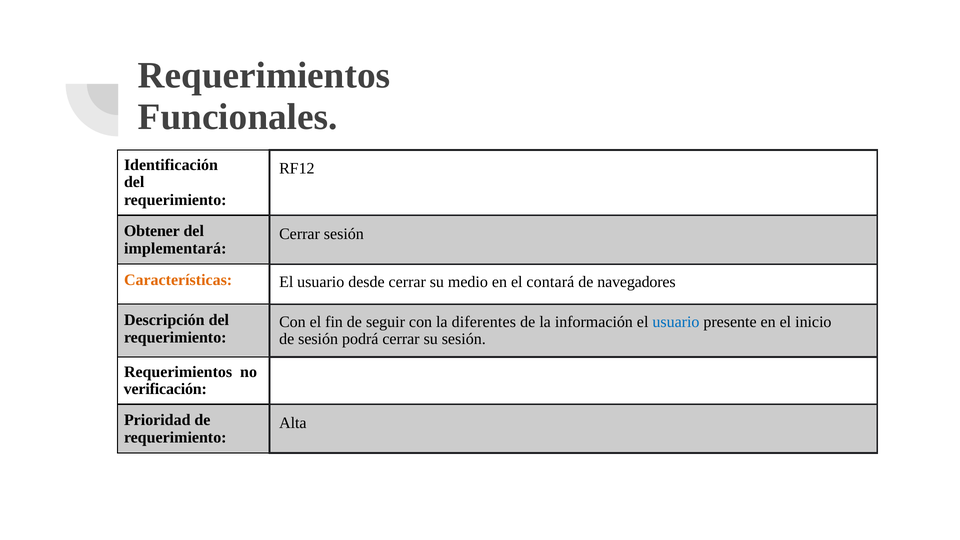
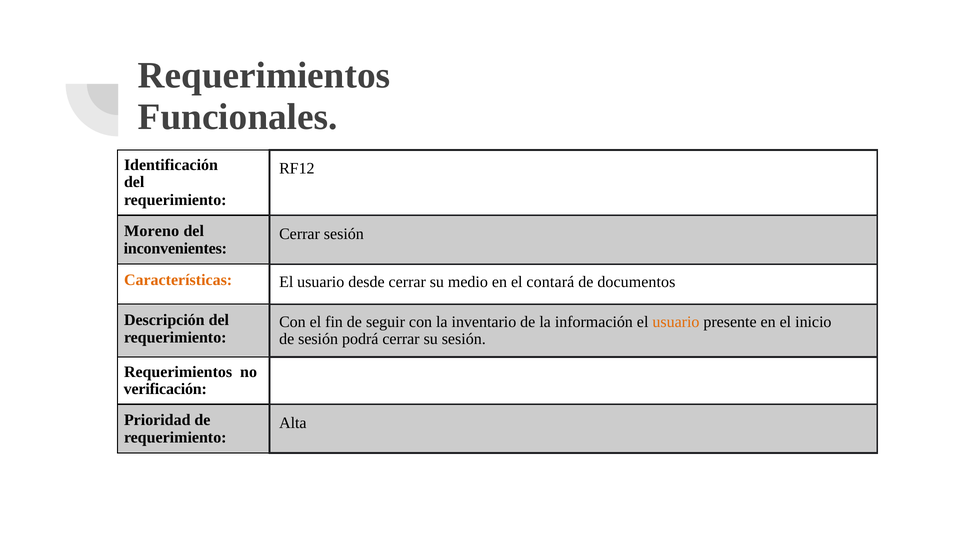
Obtener: Obtener -> Moreno
implementará: implementará -> inconvenientes
navegadores: navegadores -> documentos
diferentes: diferentes -> inventario
usuario at (676, 322) colour: blue -> orange
